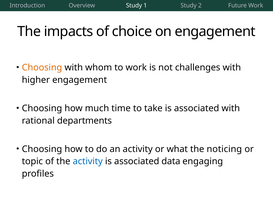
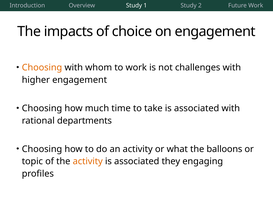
noticing: noticing -> balloons
activity at (88, 162) colour: blue -> orange
data: data -> they
